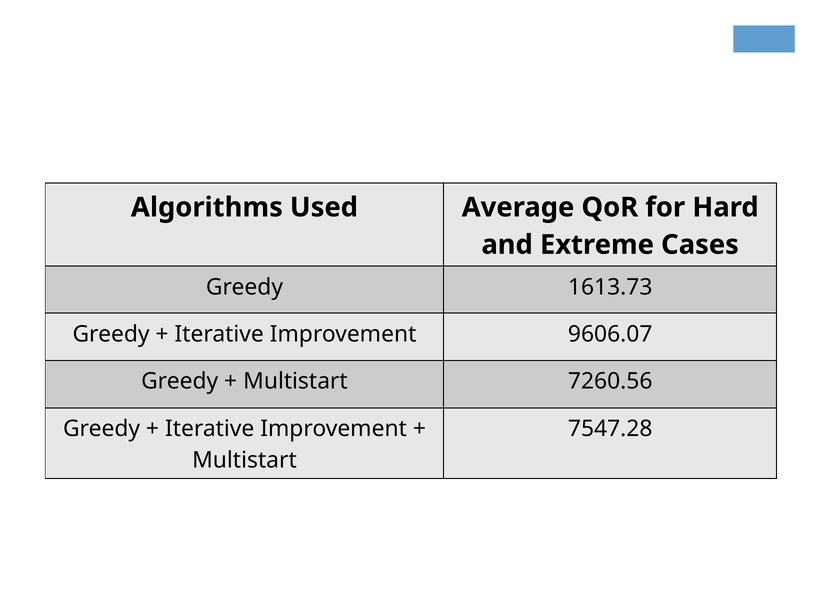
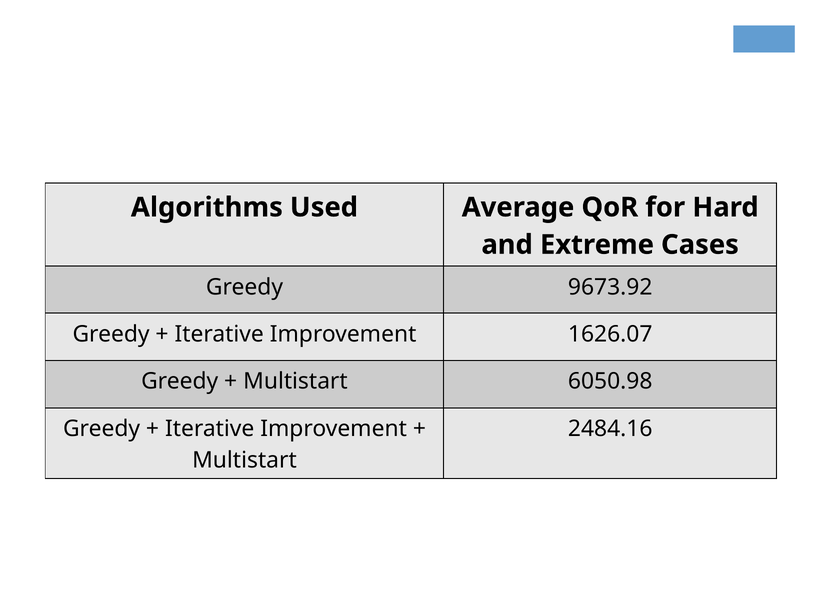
1613.73: 1613.73 -> 9673.92
9606.07: 9606.07 -> 1626.07
7260.56: 7260.56 -> 6050.98
7547.28: 7547.28 -> 2484.16
